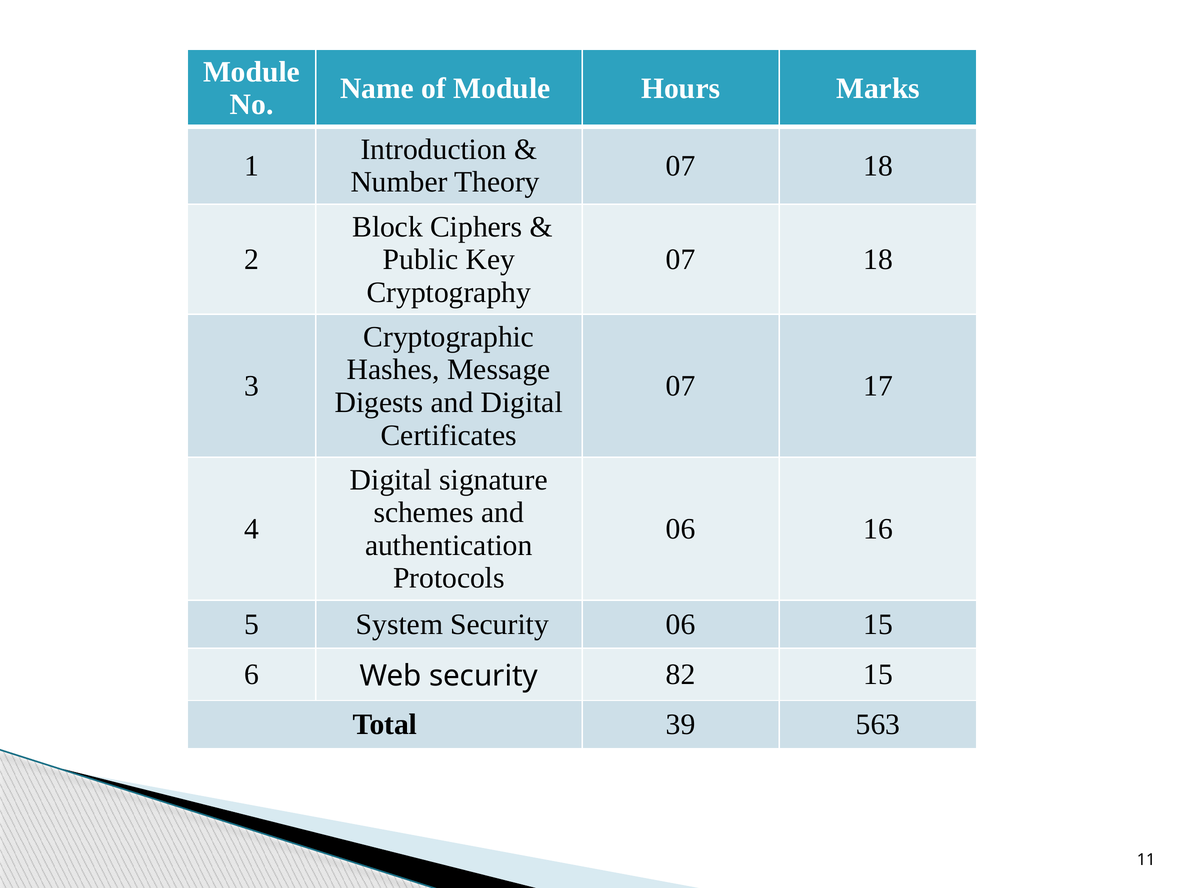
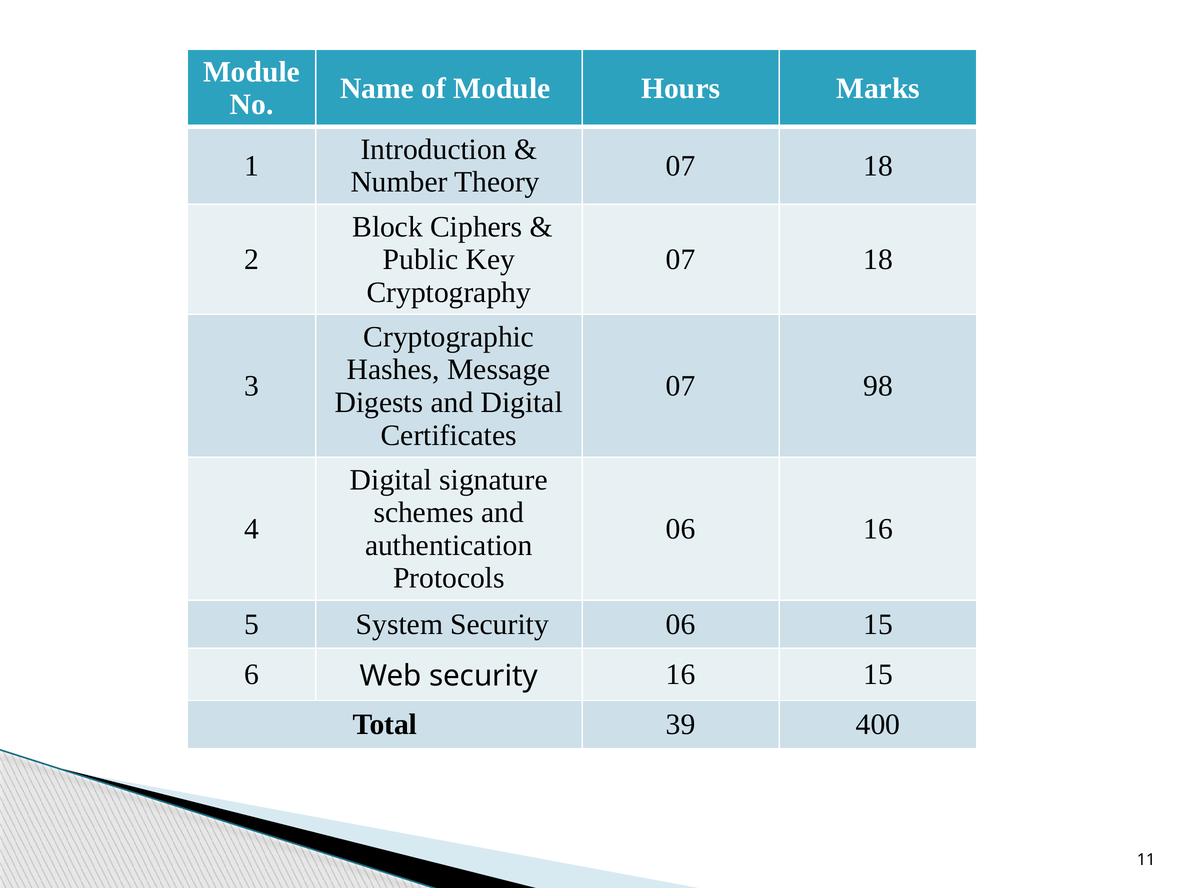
17: 17 -> 98
security 82: 82 -> 16
563: 563 -> 400
